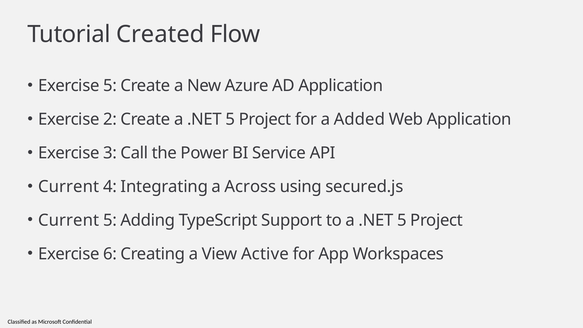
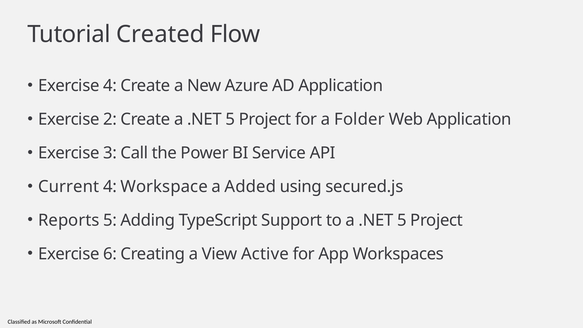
Exercise 5: 5 -> 4
Added: Added -> Folder
Integrating: Integrating -> Workspace
Across: Across -> Added
Current at (69, 220): Current -> Reports
